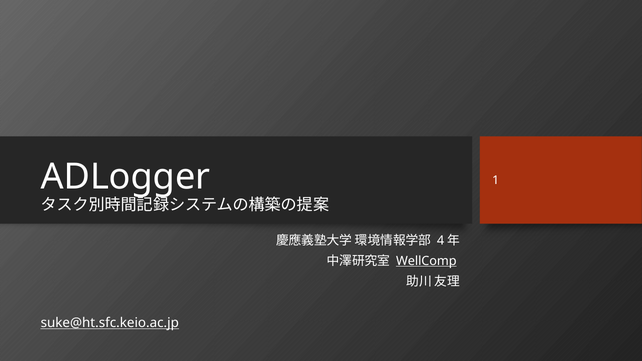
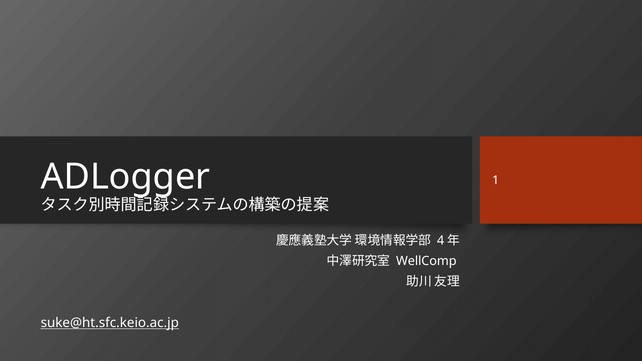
WellComp underline: present -> none
